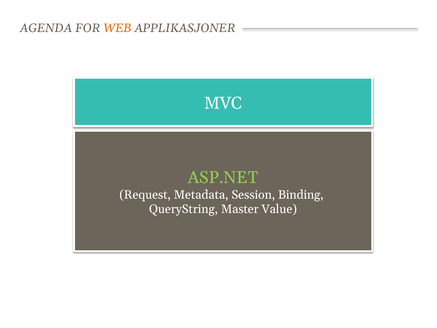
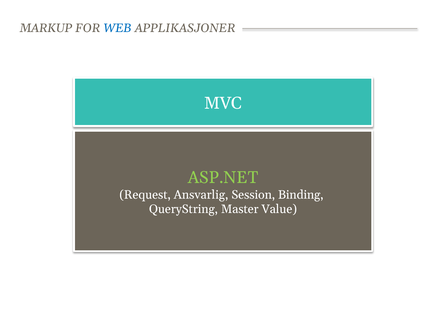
AGENDA: AGENDA -> MARKUP
WEB colour: orange -> blue
Metadata: Metadata -> Ansvarlig
